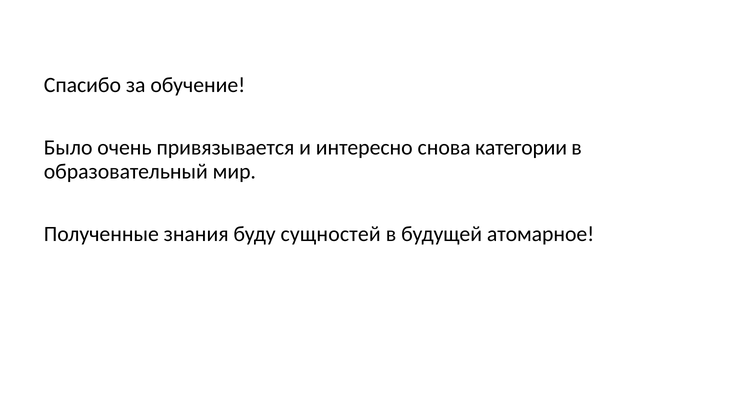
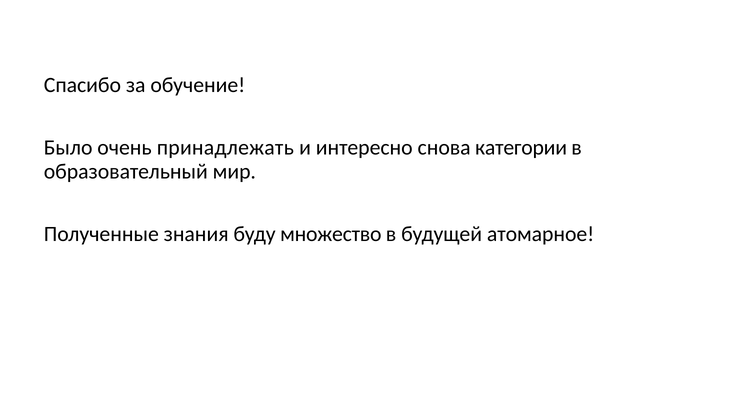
привязывается: привязывается -> принадлежать
сущностей: сущностей -> множество
